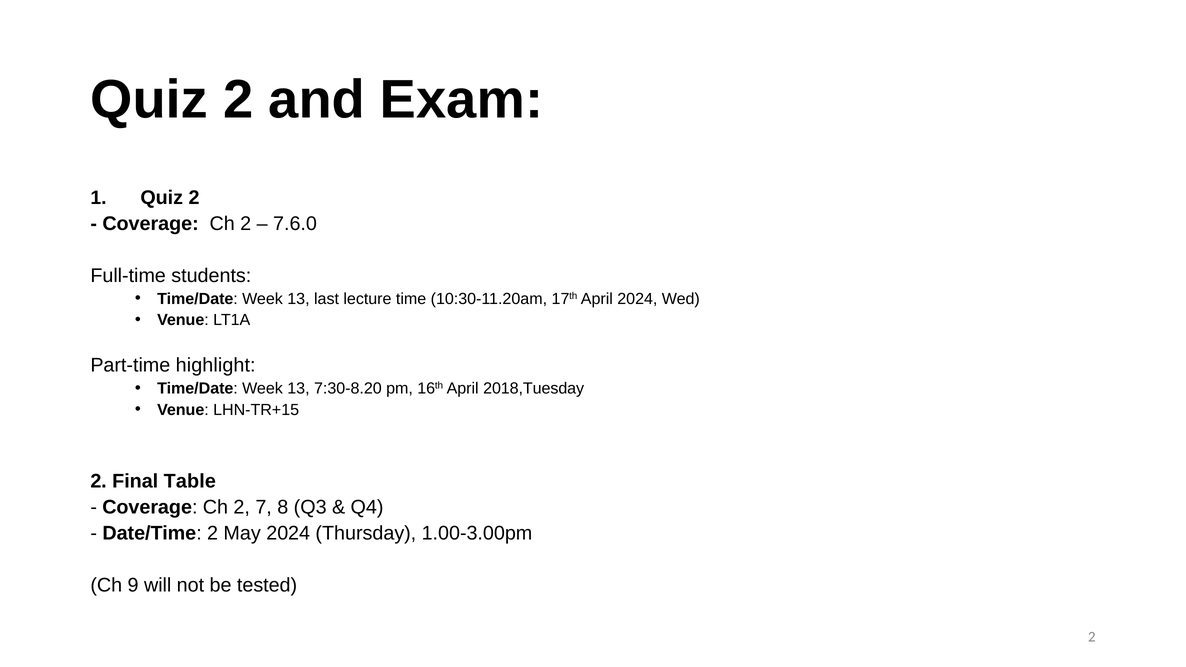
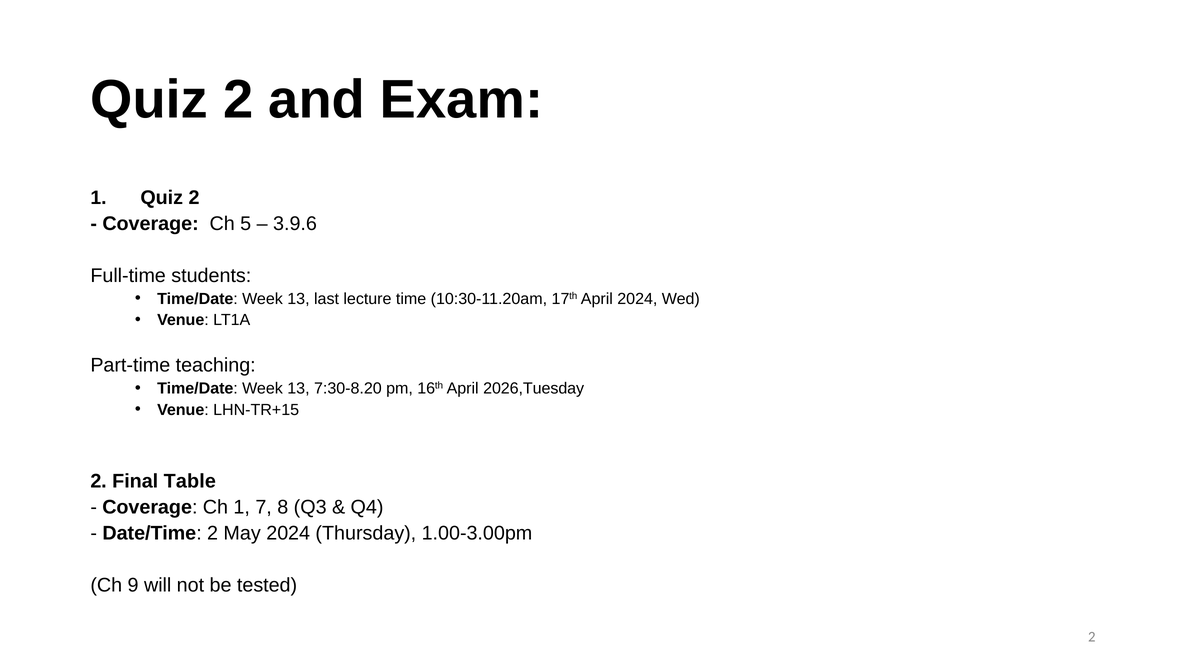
2 at (246, 224): 2 -> 5
7.6.0: 7.6.0 -> 3.9.6
highlight: highlight -> teaching
2018,Tuesday: 2018,Tuesday -> 2026,Tuesday
2 at (242, 507): 2 -> 1
